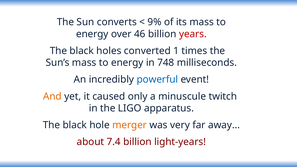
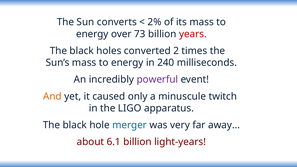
9%: 9% -> 2%
46: 46 -> 73
1: 1 -> 2
748: 748 -> 240
powerful colour: blue -> purple
merger colour: orange -> blue
7.4: 7.4 -> 6.1
